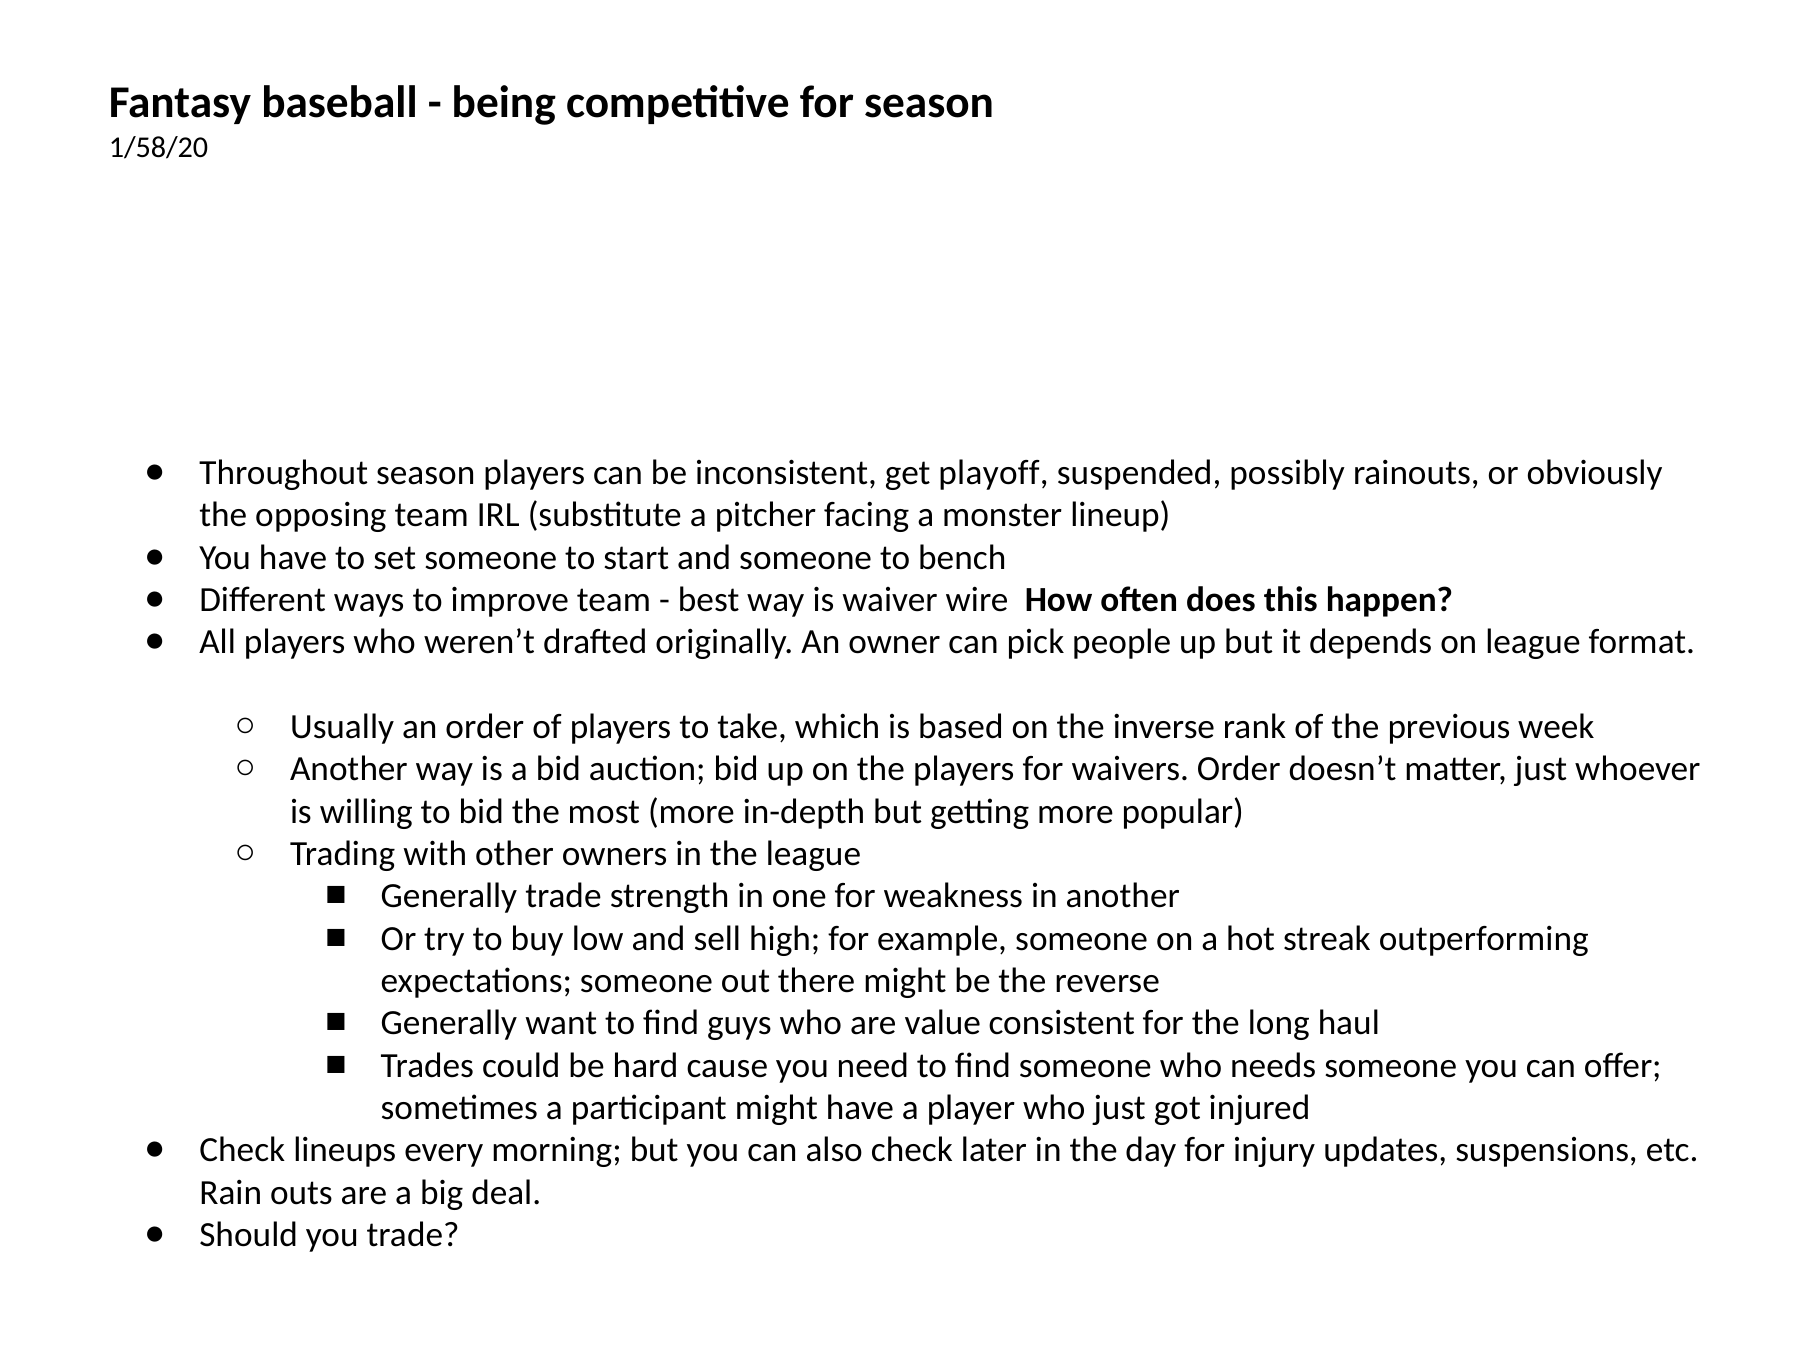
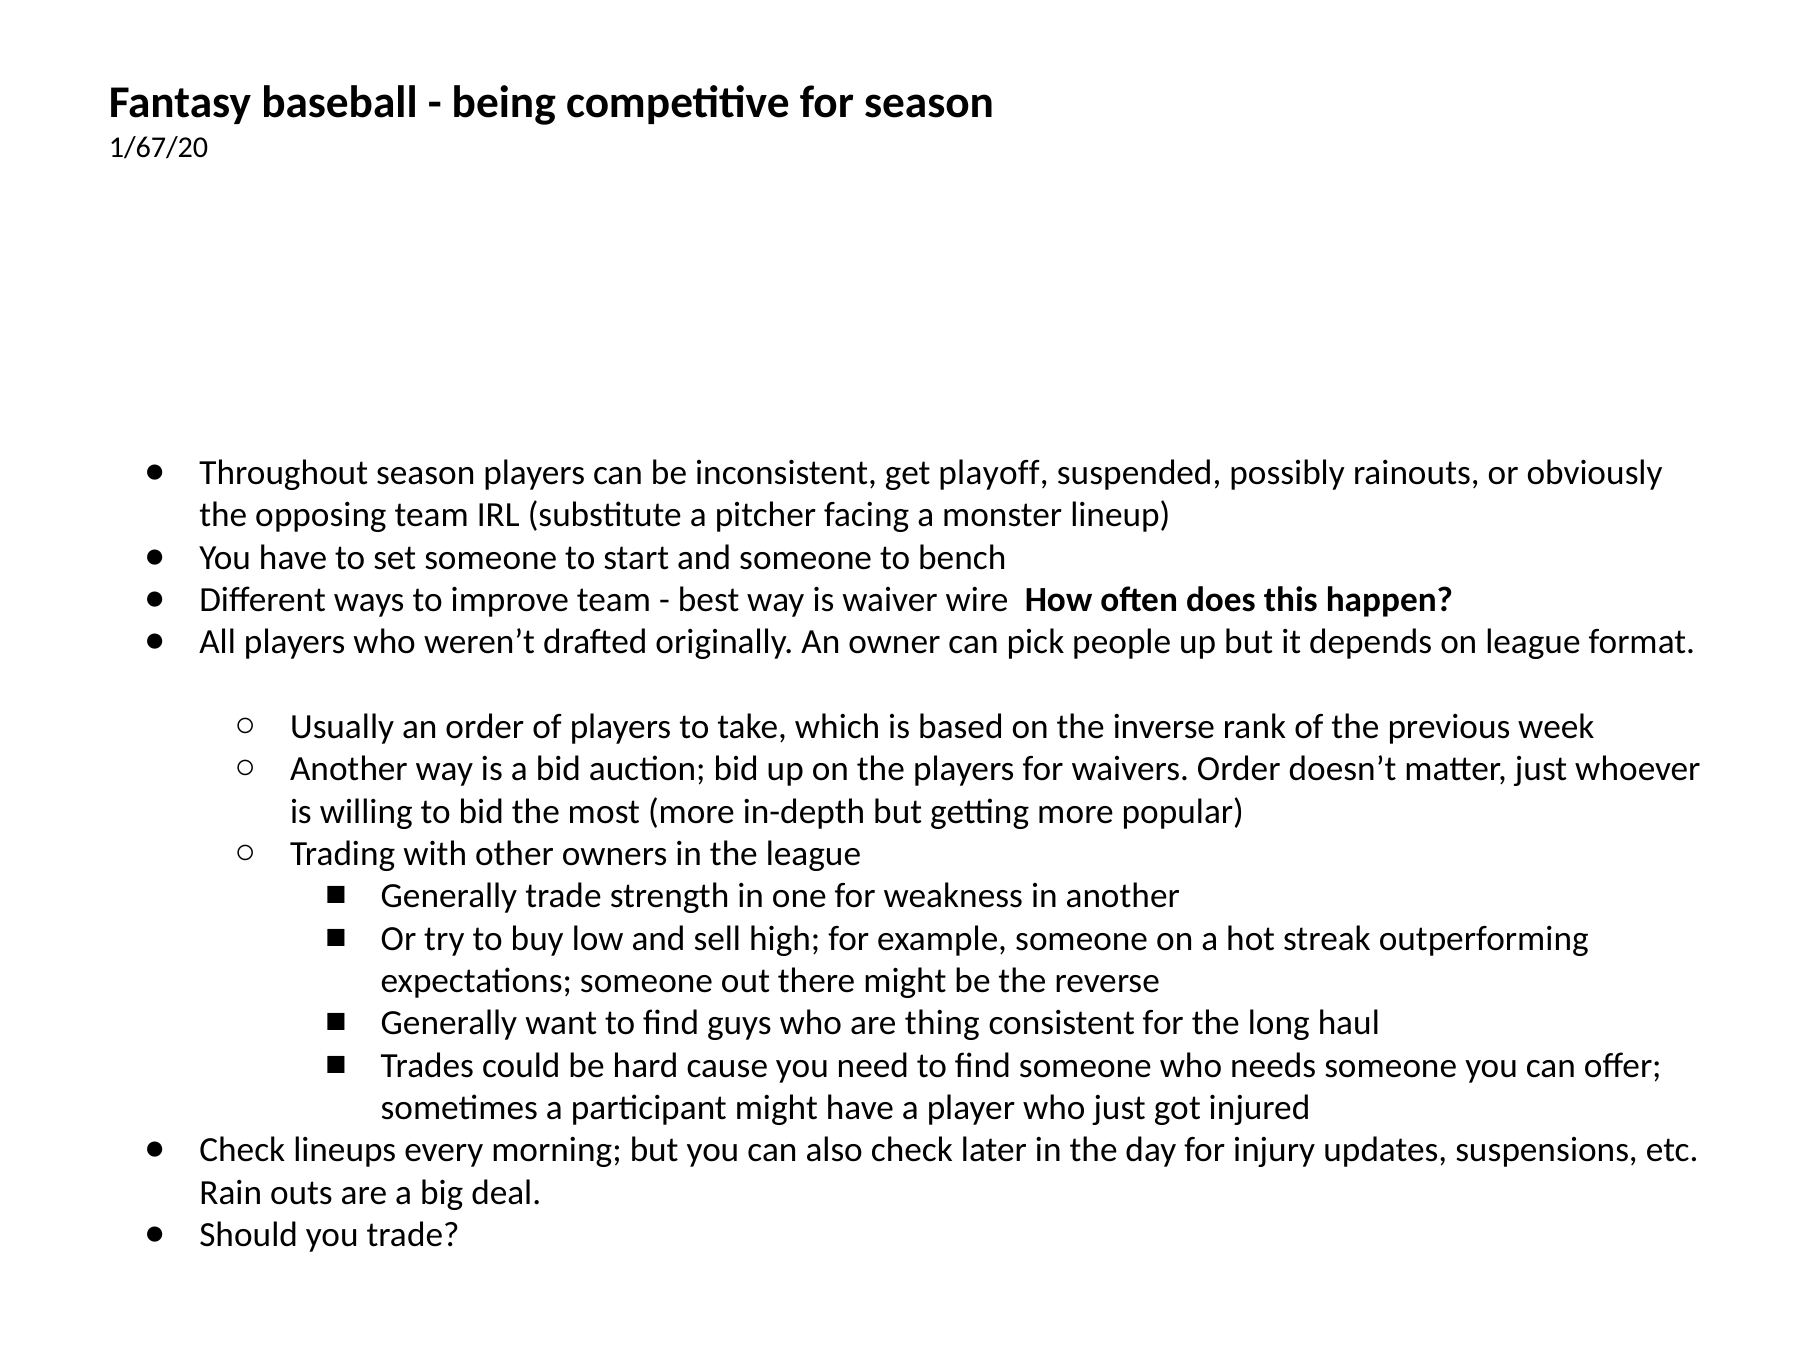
1/58/20: 1/58/20 -> 1/67/20
value: value -> thing
